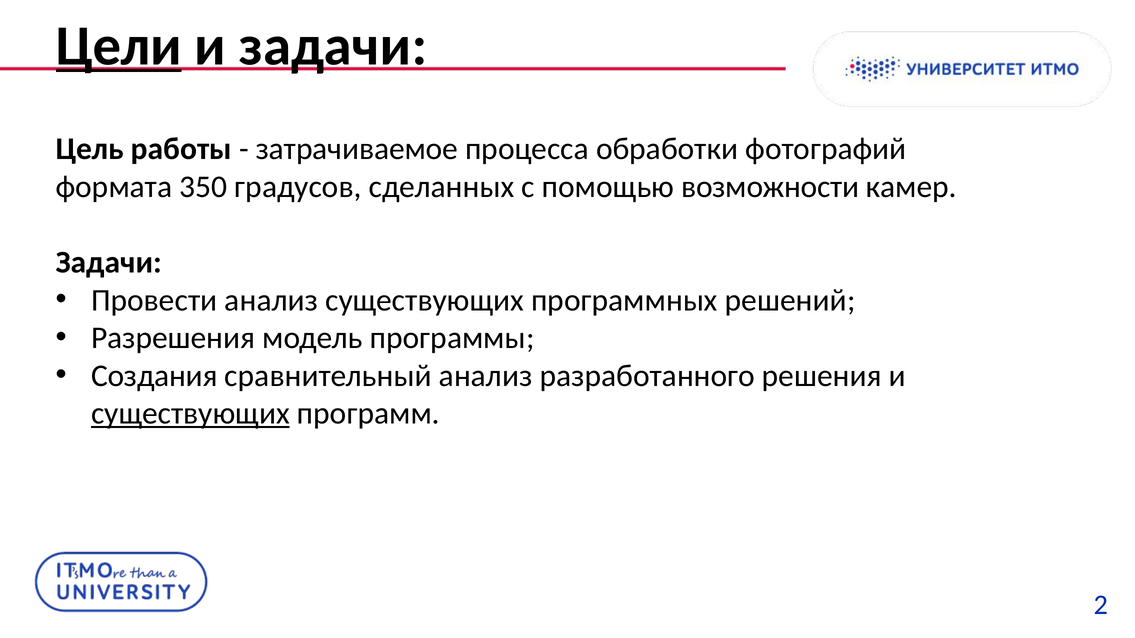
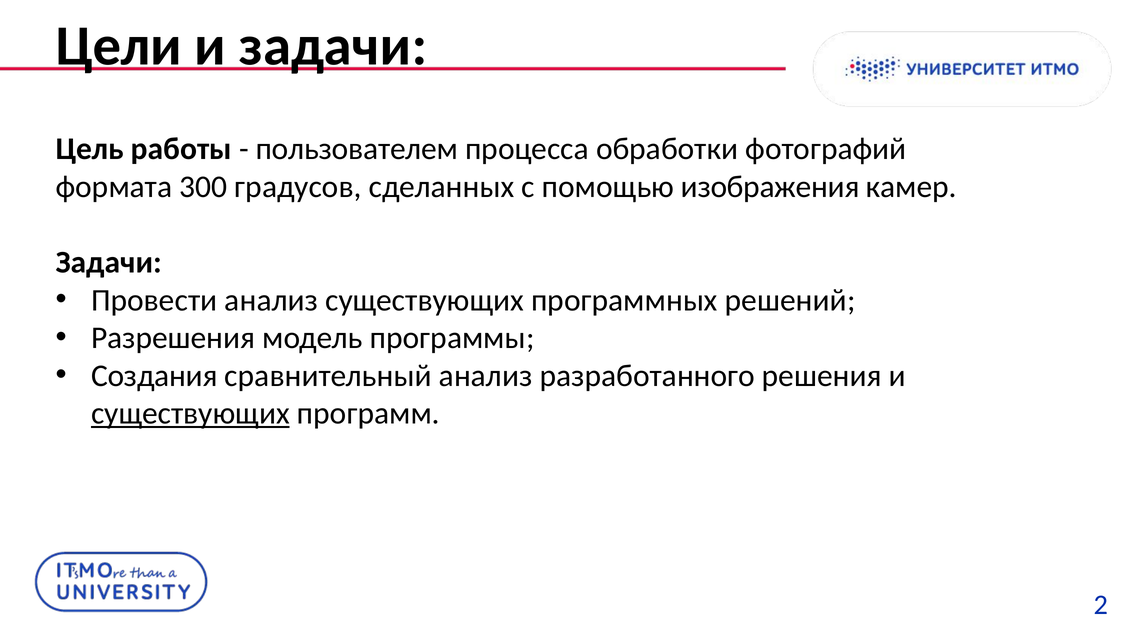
Цели underline: present -> none
затрачиваемое: затрачиваемое -> пользователем
350: 350 -> 300
возможности: возможности -> изображения
